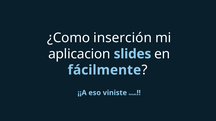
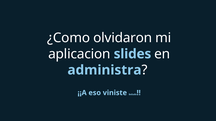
inserción: inserción -> olvidaron
fácilmente: fácilmente -> administra
